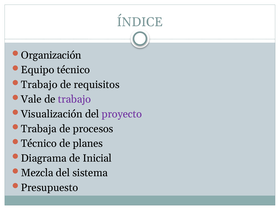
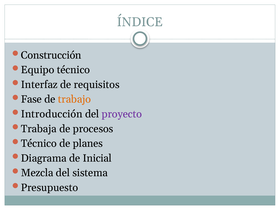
Organización: Organización -> Construcción
Trabajo at (39, 85): Trabajo -> Interfaz
Vale: Vale -> Fase
trabajo at (74, 99) colour: purple -> orange
Visualización: Visualización -> Introducción
